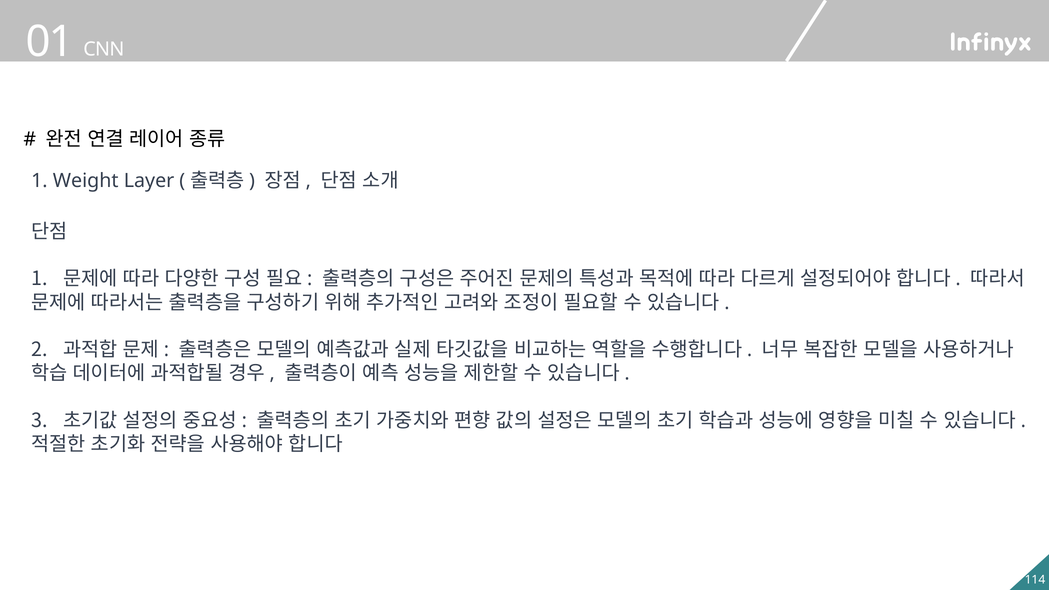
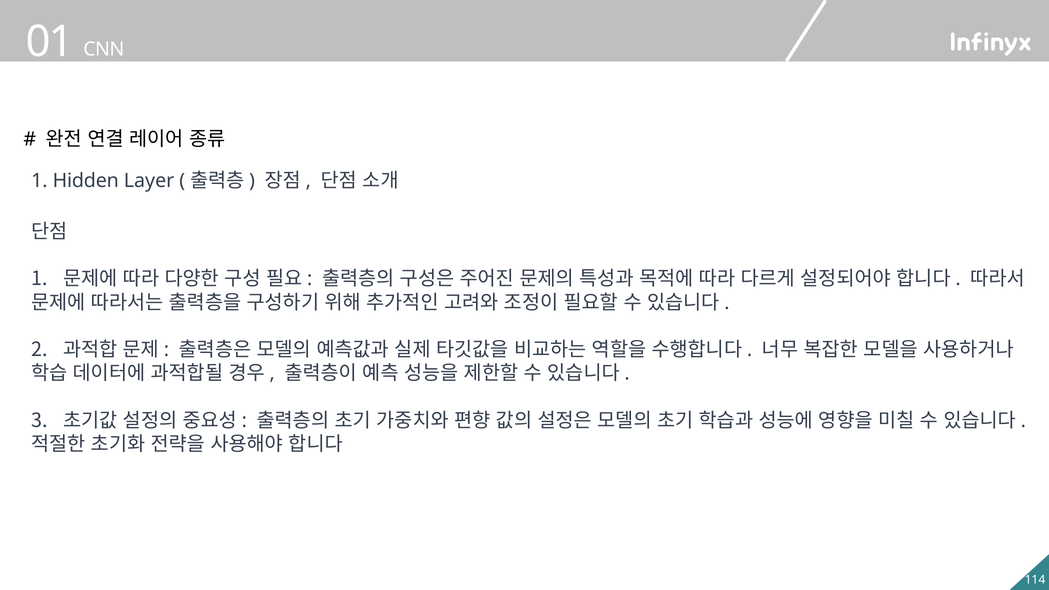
Weight: Weight -> Hidden
